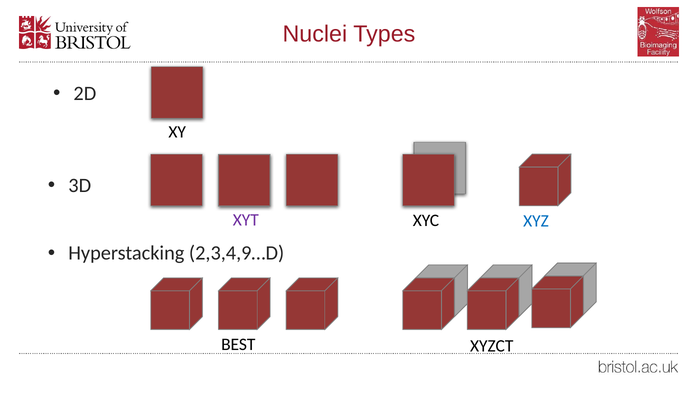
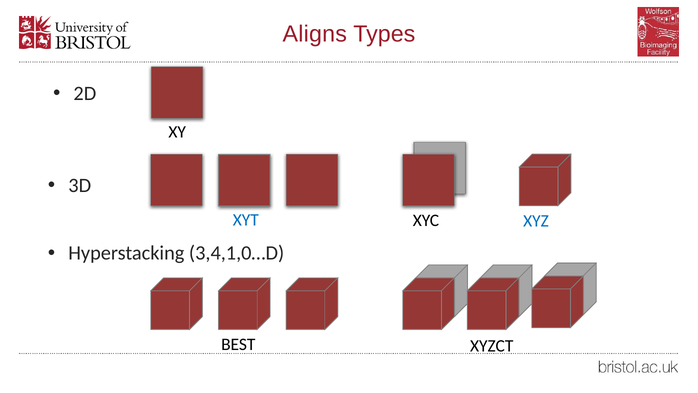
Nuclei: Nuclei -> Aligns
XYT colour: purple -> blue
2,3,4,9…D: 2,3,4,9…D -> 3,4,1,0…D
